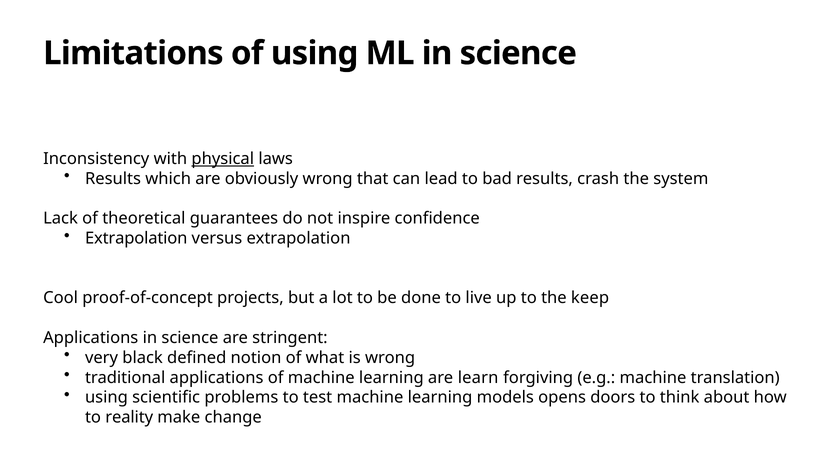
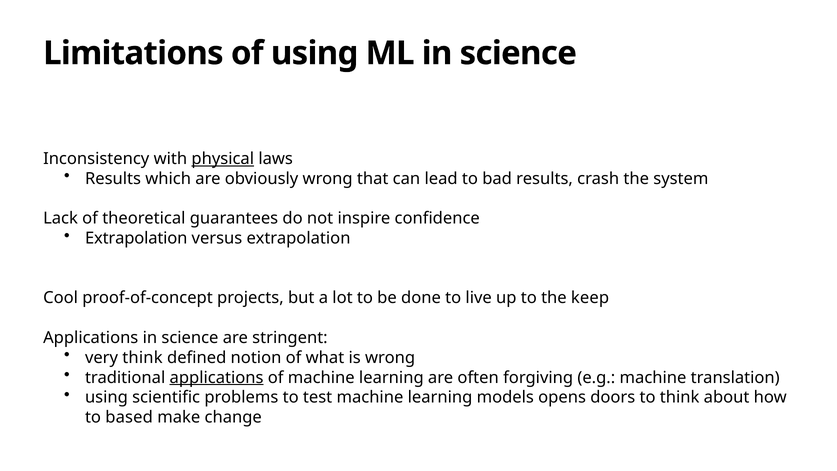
very black: black -> think
applications at (217, 377) underline: none -> present
learn: learn -> often
reality: reality -> based
